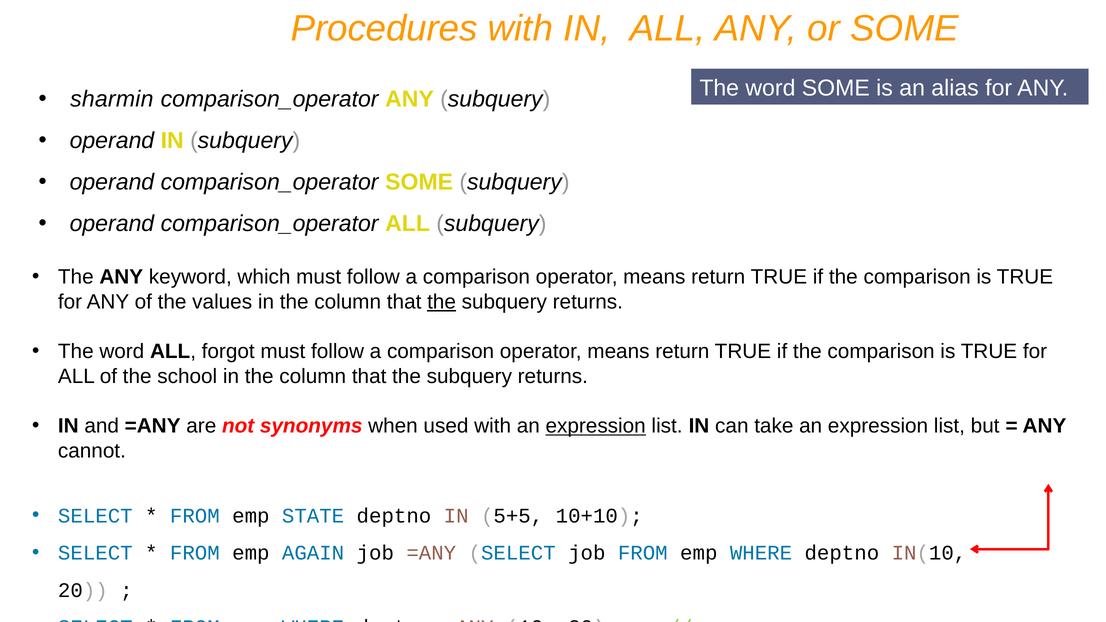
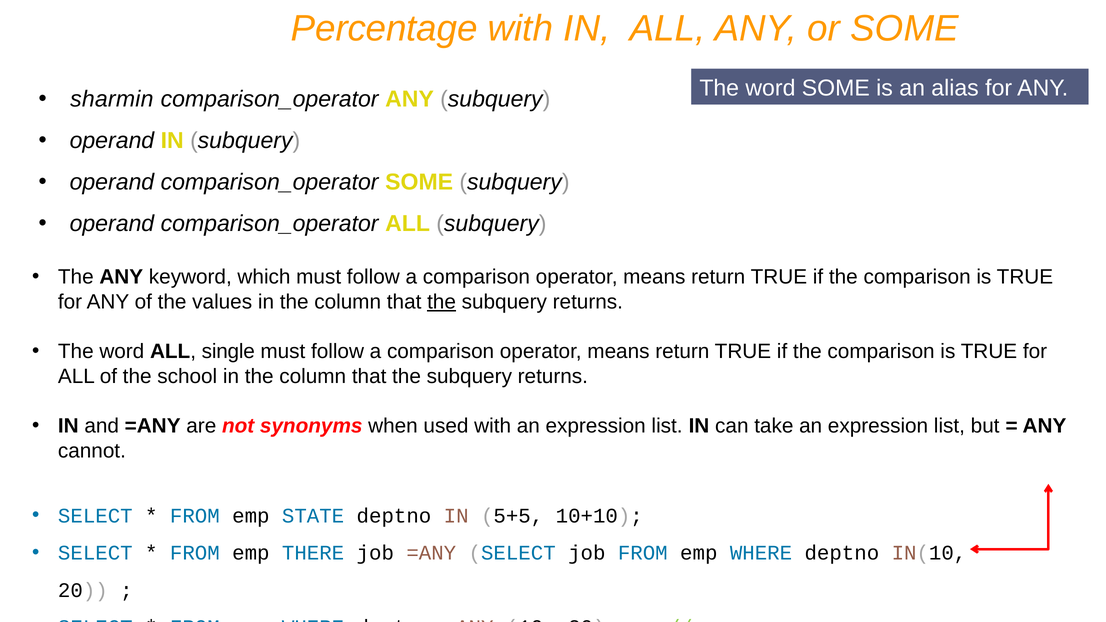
Procedures: Procedures -> Percentage
forgot: forgot -> single
expression at (596, 426) underline: present -> none
AGAIN: AGAIN -> THERE
